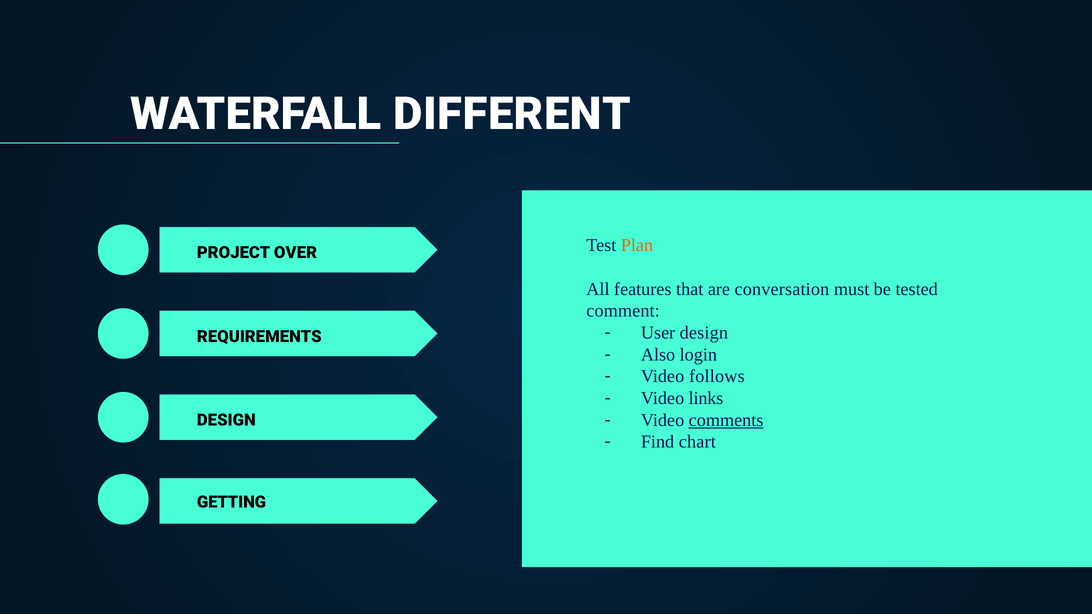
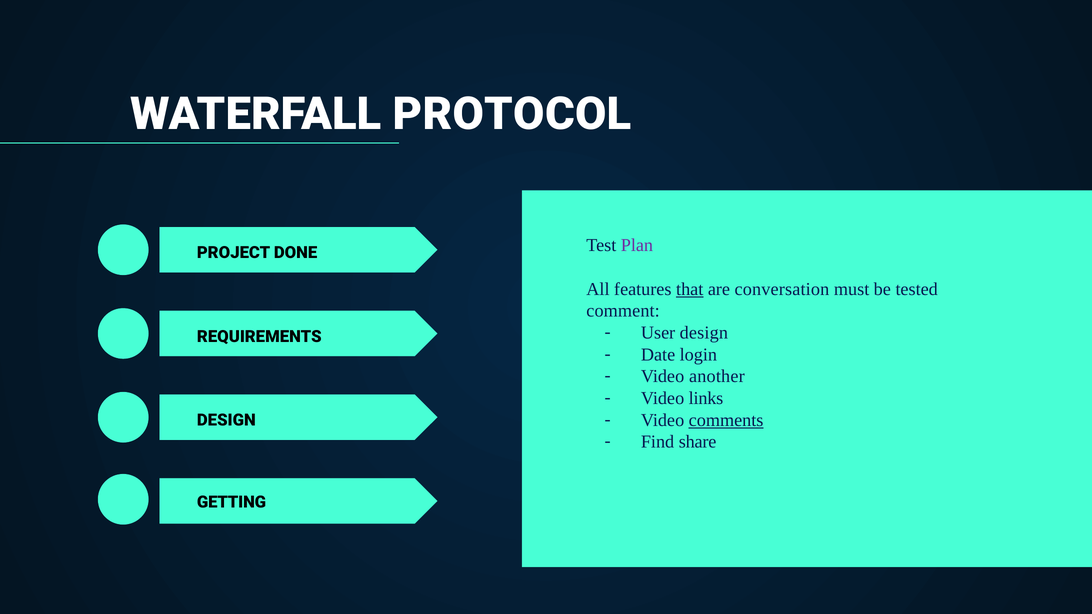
DIFFERENT: DIFFERENT -> PROTOCOL
Plan colour: orange -> purple
OVER: OVER -> DONE
that underline: none -> present
Also: Also -> Date
follows: follows -> another
chart: chart -> share
